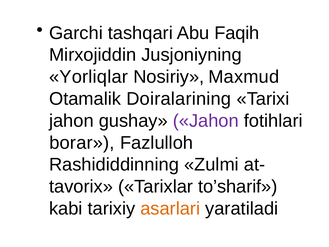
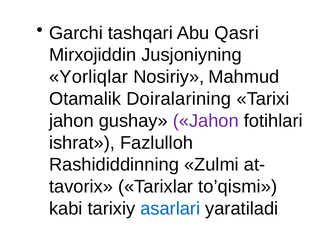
Faqih: Faqih -> Qasri
Maxmud: Maxmud -> Mahmud
borar: borar -> ishrat
to’sharif: to’sharif -> to’qismi
asarlari colour: orange -> blue
